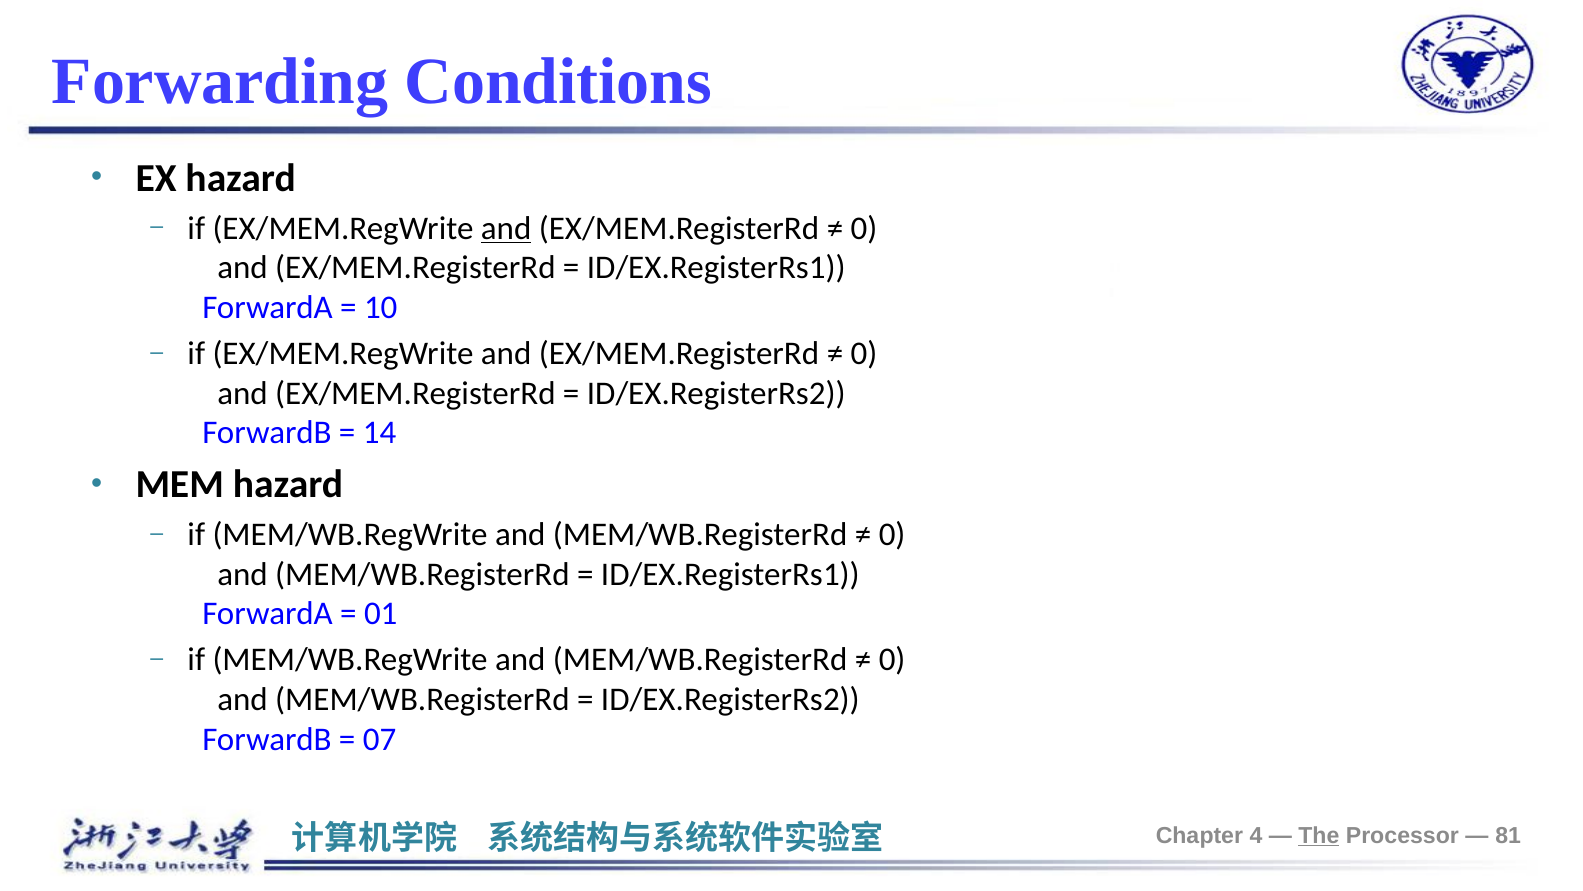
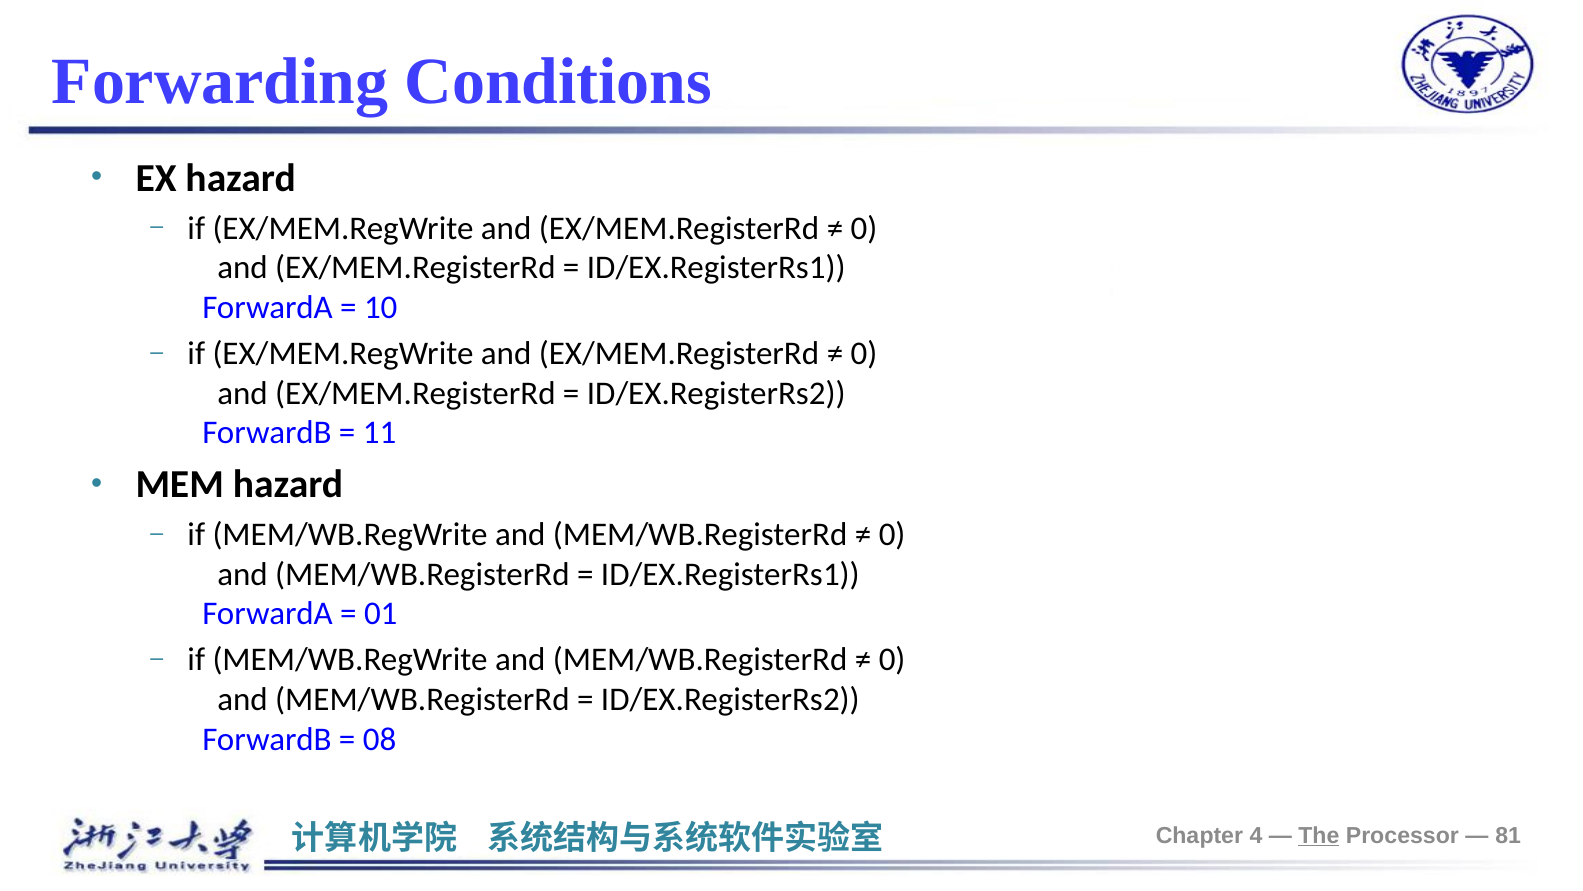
and at (506, 228) underline: present -> none
14: 14 -> 11
07: 07 -> 08
